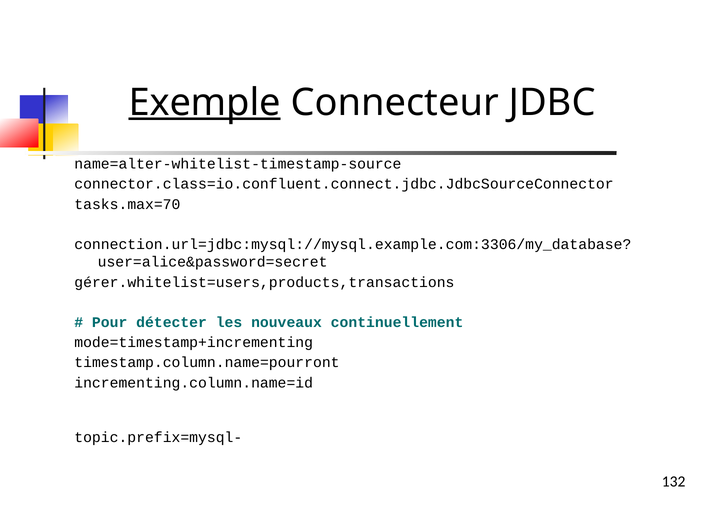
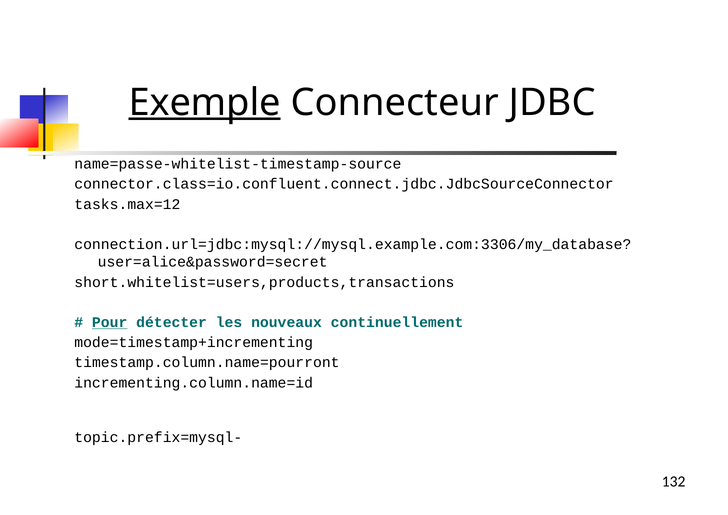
name=alter-whitelist-timestamp-source: name=alter-whitelist-timestamp-source -> name=passe-whitelist-timestamp-source
tasks.max=70: tasks.max=70 -> tasks.max=12
gérer.whitelist=users,products,transactions: gérer.whitelist=users,products,transactions -> short.whitelist=users,products,transactions
Pour underline: none -> present
